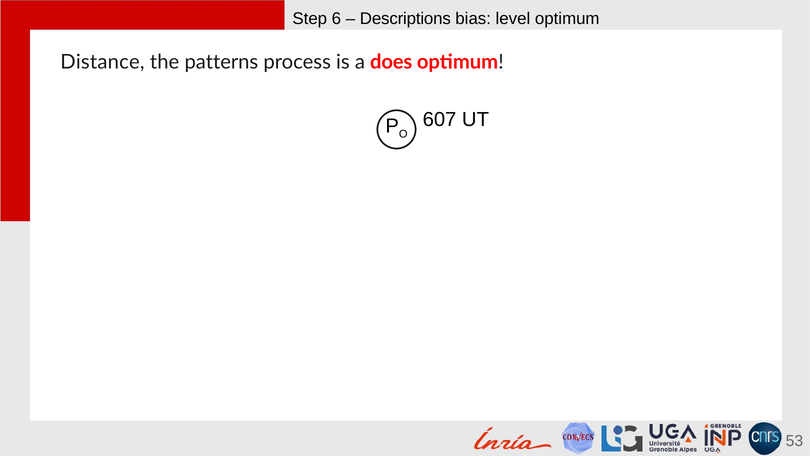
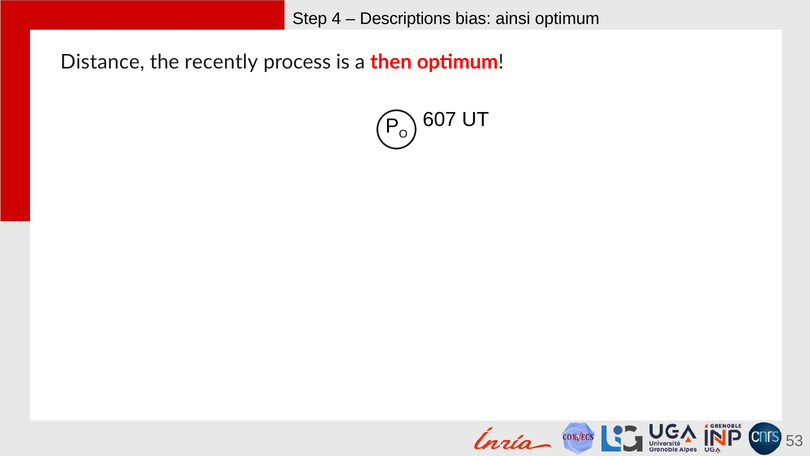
6: 6 -> 4
level: level -> ainsi
patterns: patterns -> recently
does: does -> then
